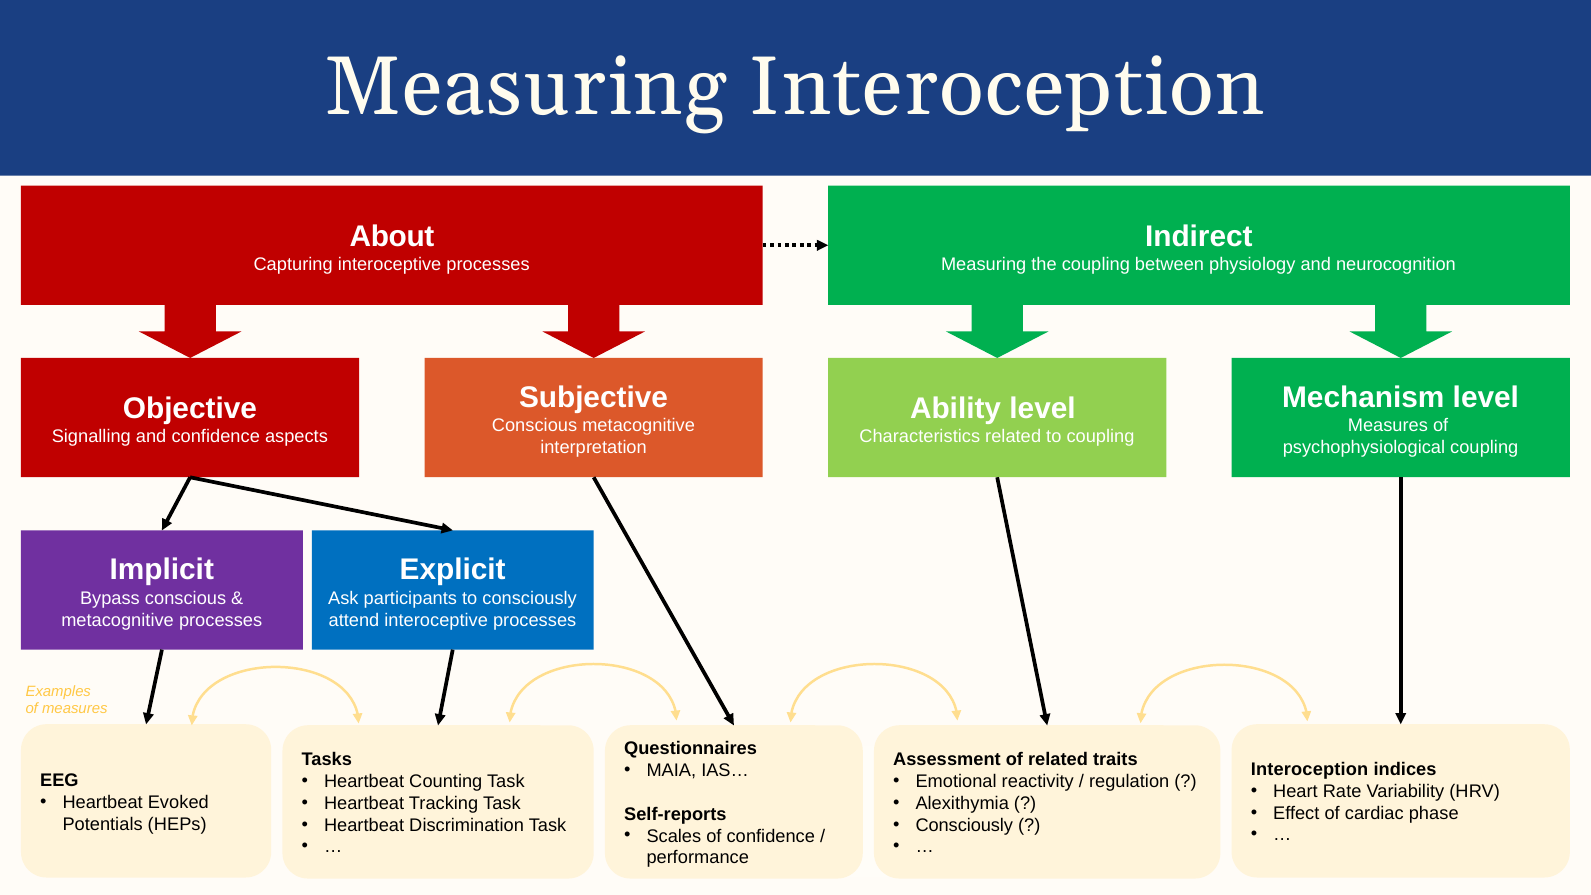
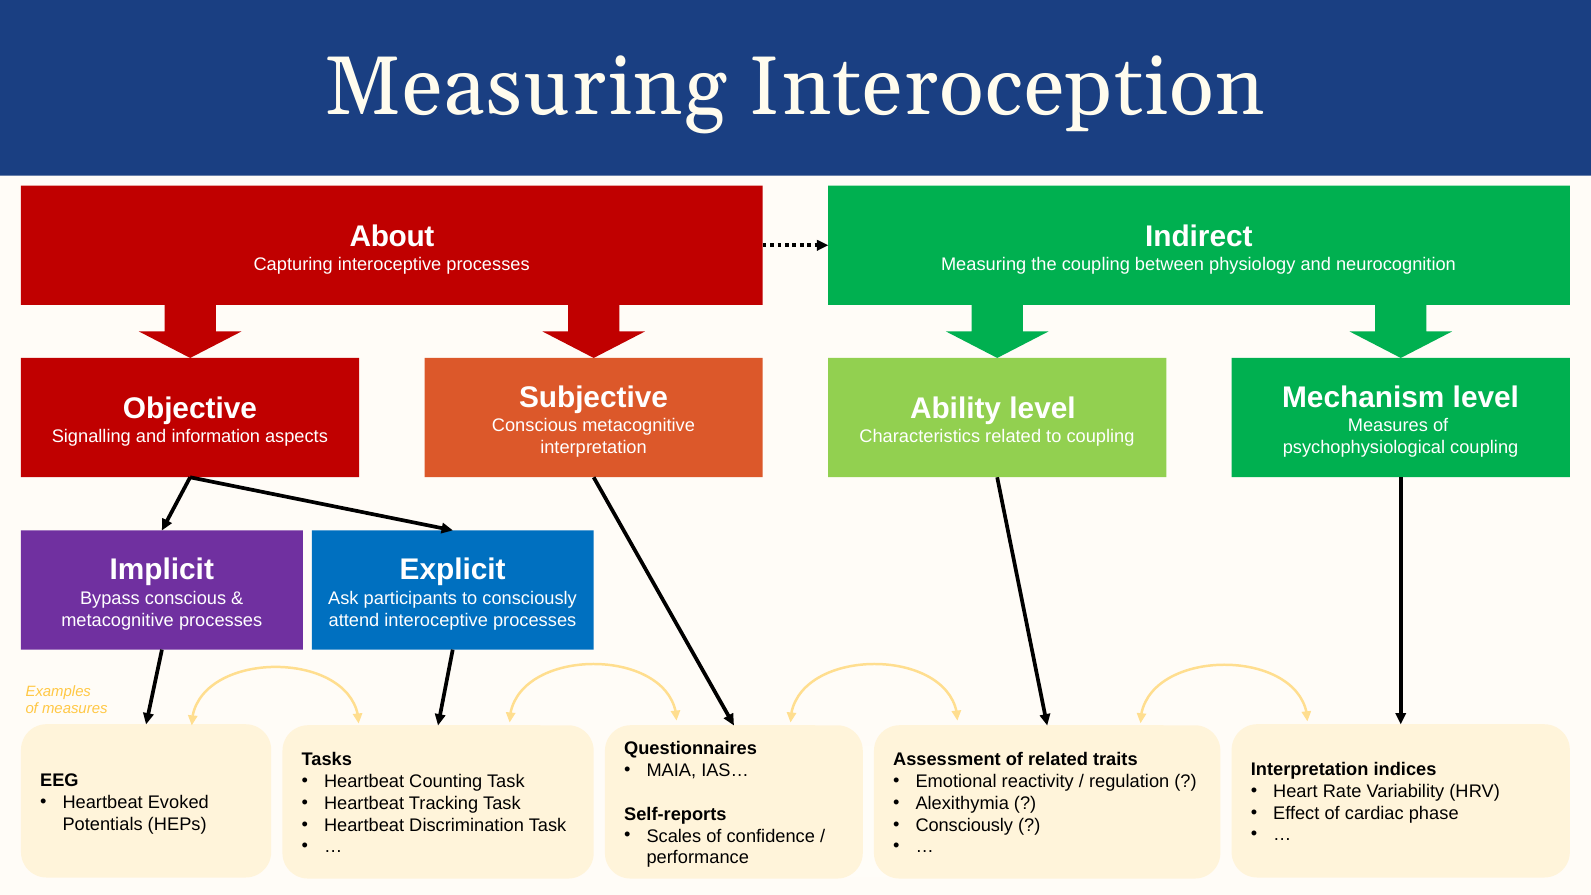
and confidence: confidence -> information
Interoception at (1310, 769): Interoception -> Interpretation
